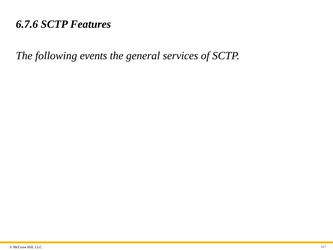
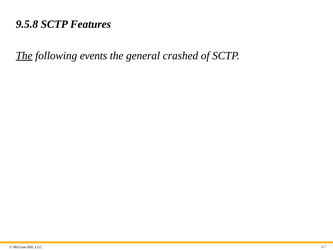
6.7.6: 6.7.6 -> 9.5.8
The at (24, 56) underline: none -> present
services: services -> crashed
